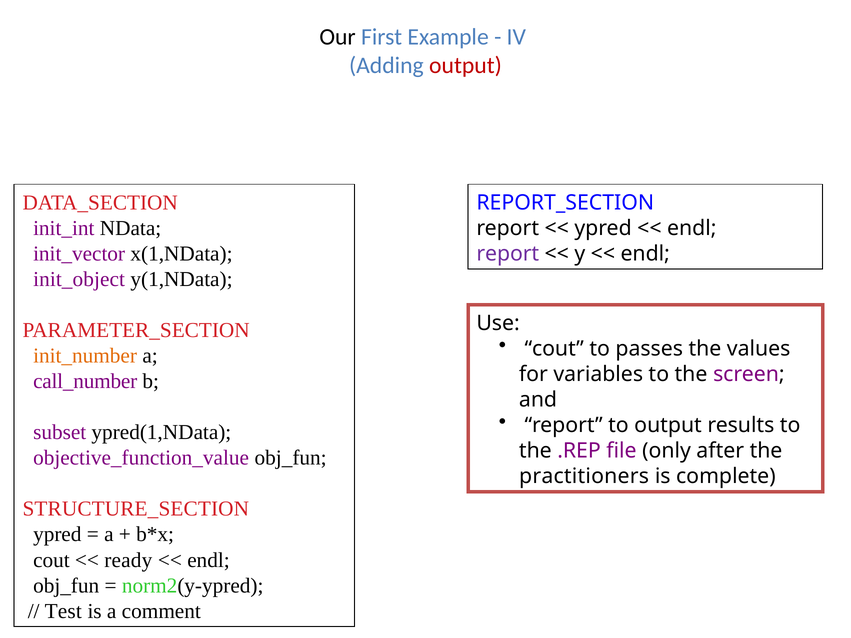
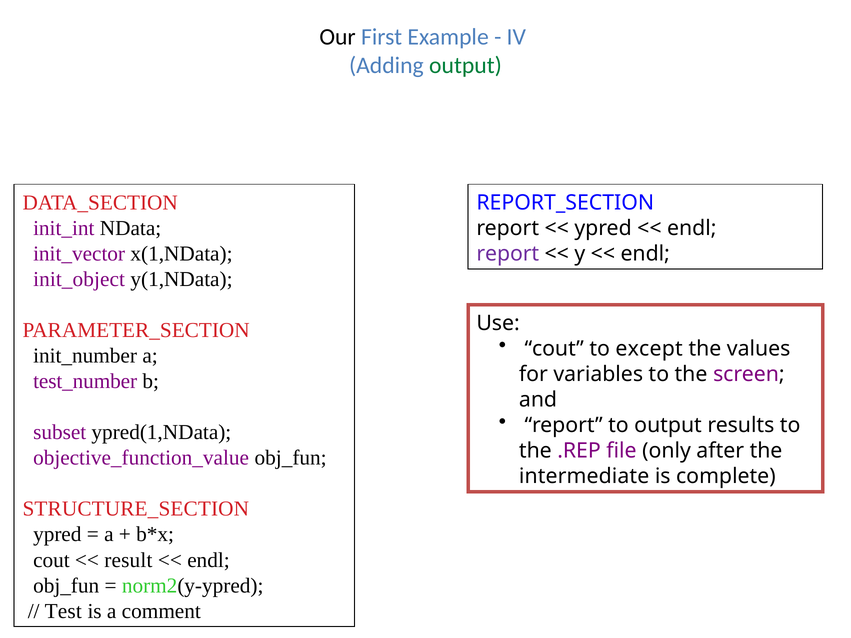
output at (465, 66) colour: red -> green
passes: passes -> except
init_number colour: orange -> black
call_number: call_number -> test_number
practitioners: practitioners -> intermediate
ready: ready -> result
